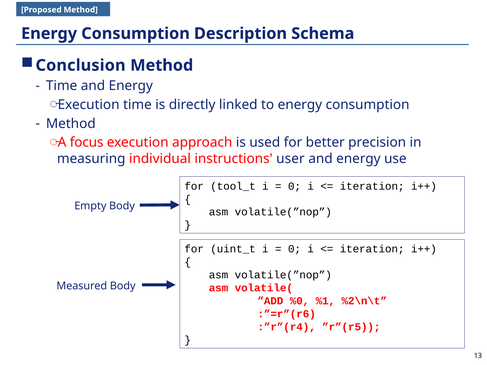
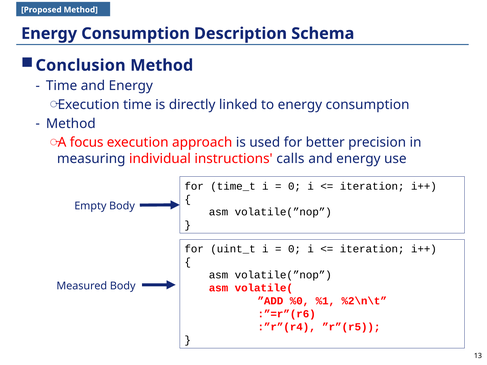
user: user -> calls
tool_t: tool_t -> time_t
